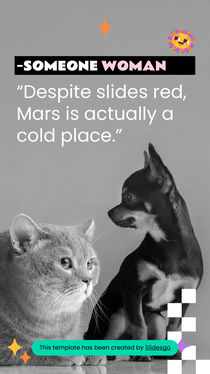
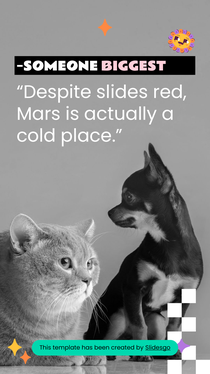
WOMAN: WOMAN -> BIGGEST
